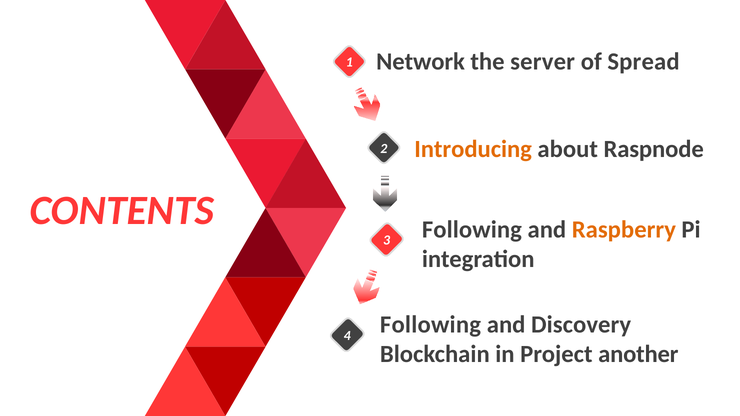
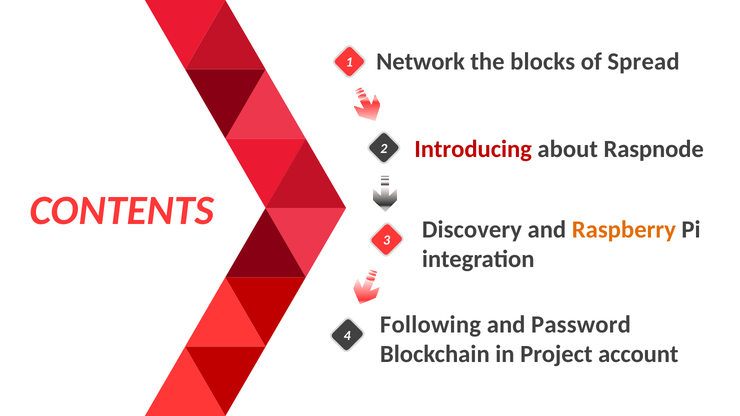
server: server -> blocks
Introducing colour: orange -> red
Following at (472, 230): Following -> Discovery
Discovery: Discovery -> Password
another: another -> account
